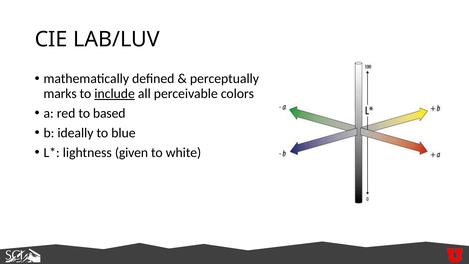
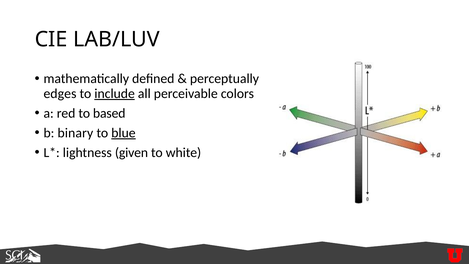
marks: marks -> edges
ideally: ideally -> binary
blue underline: none -> present
